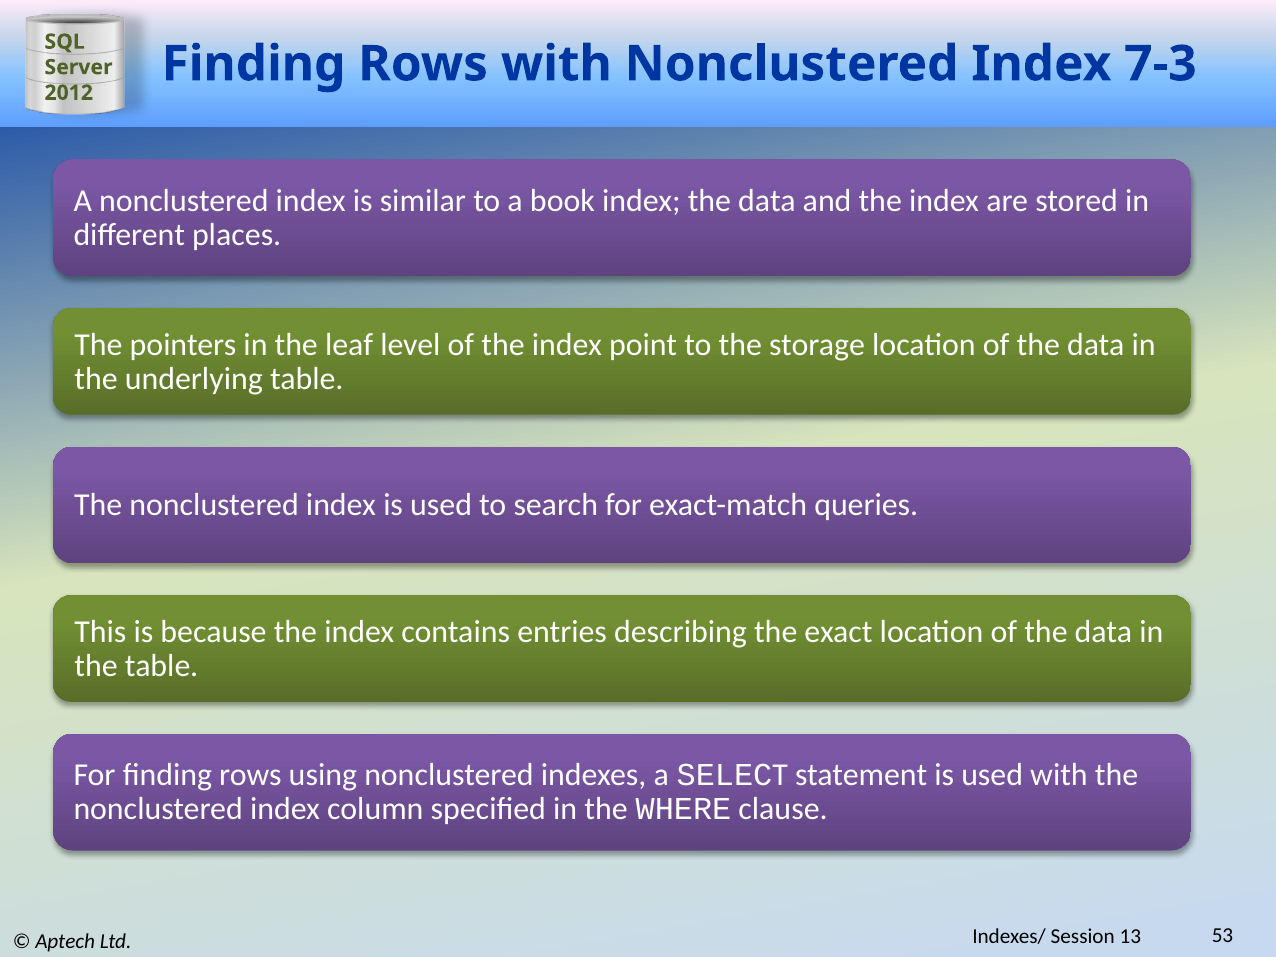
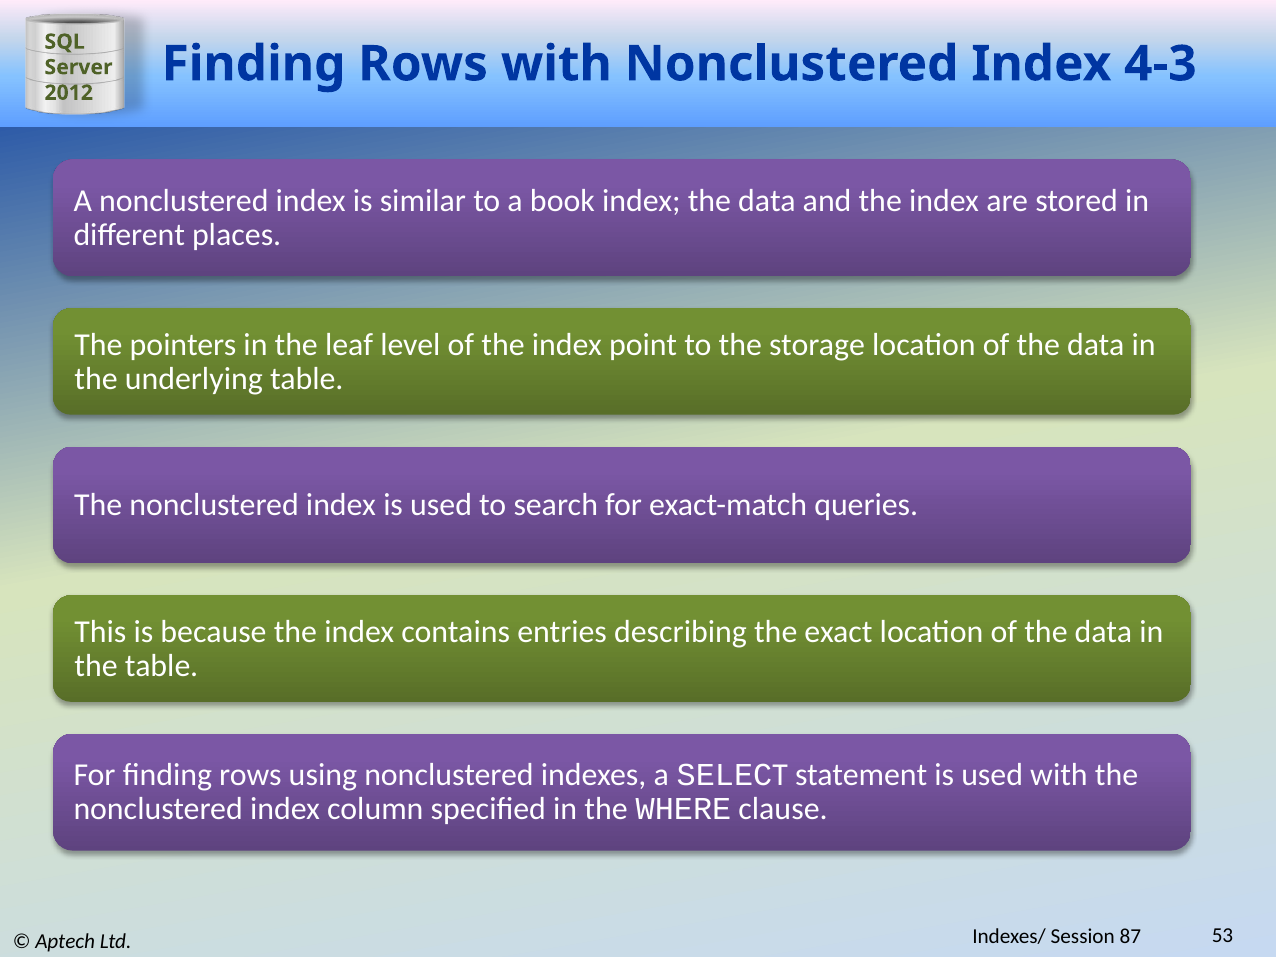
7-3: 7-3 -> 4-3
13: 13 -> 87
